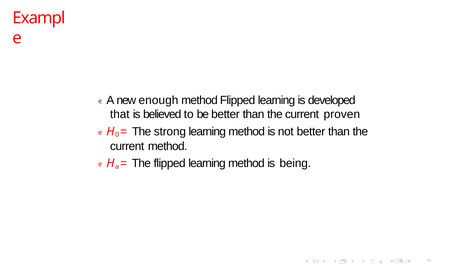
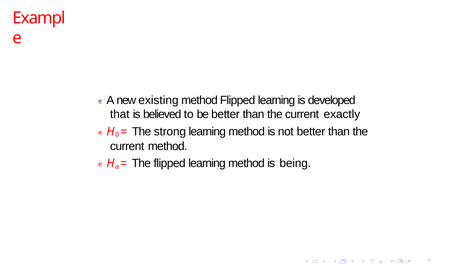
enough: enough -> existing
proven: proven -> exactly
